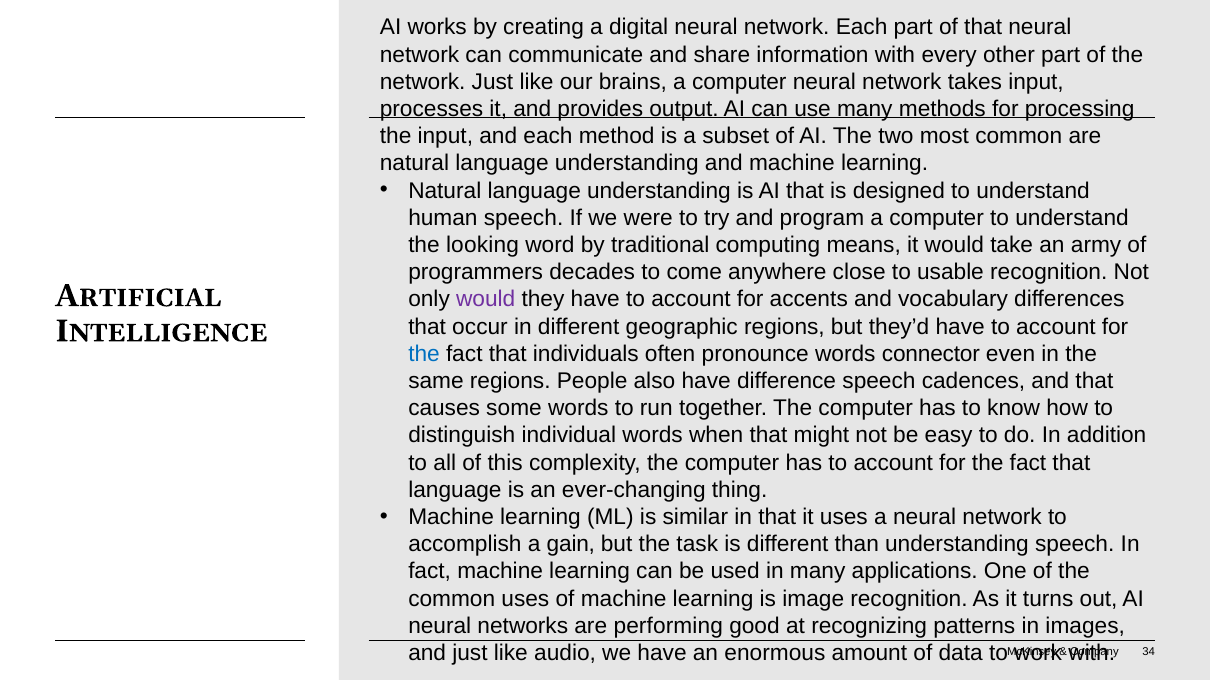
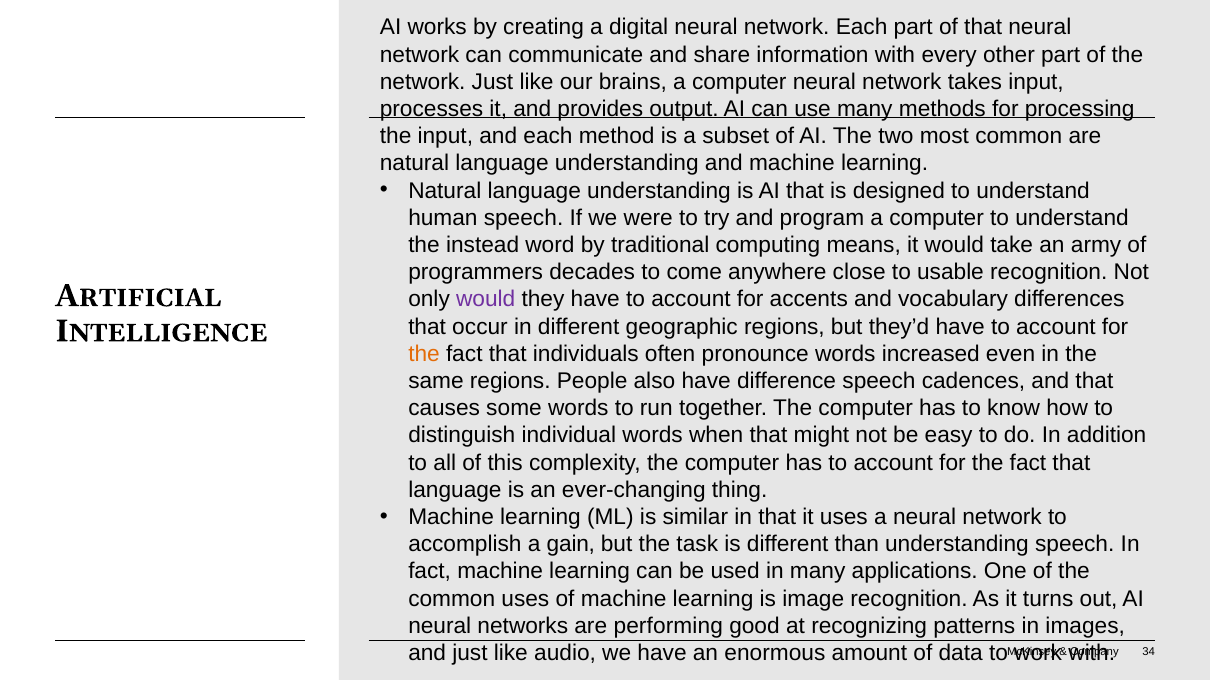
looking: looking -> instead
the at (424, 354) colour: blue -> orange
connector: connector -> increased
